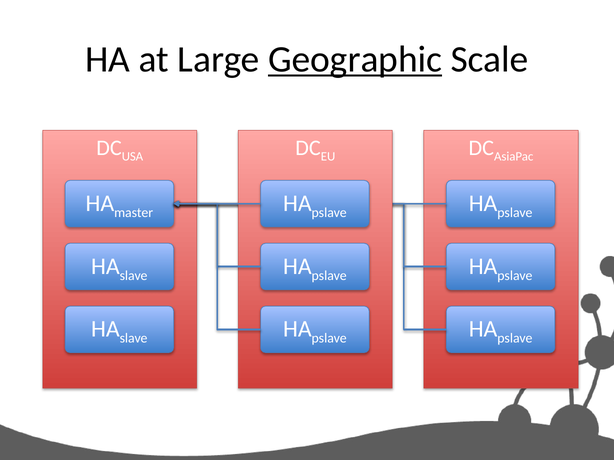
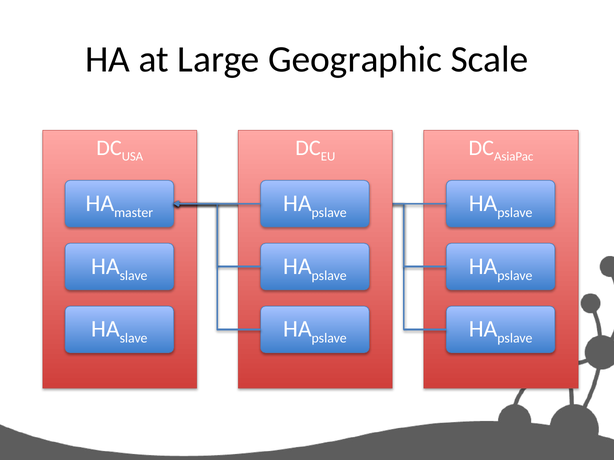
Geographic underline: present -> none
